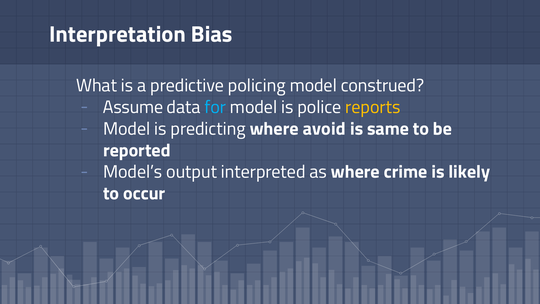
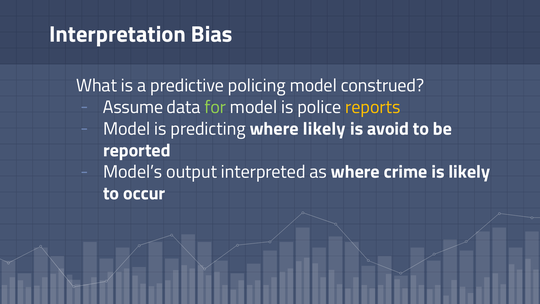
for colour: light blue -> light green
where avoid: avoid -> likely
same: same -> avoid
